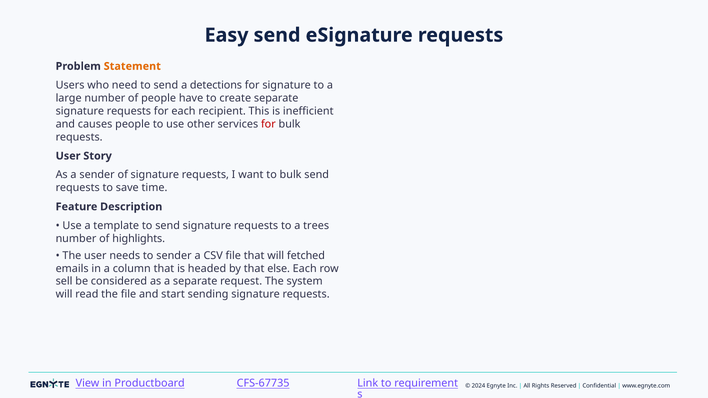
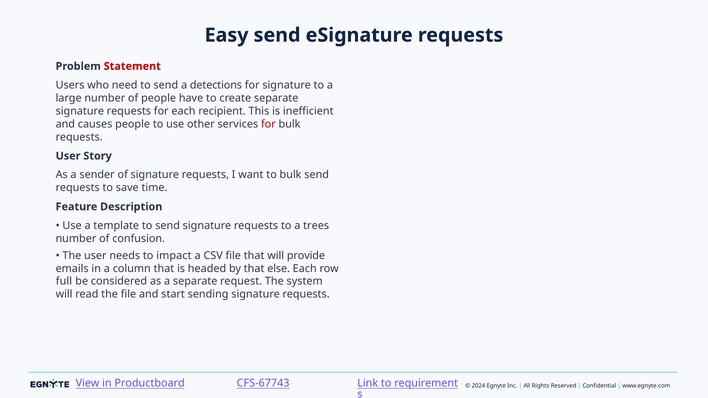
Statement colour: orange -> red
highlights: highlights -> confusion
to sender: sender -> impact
fetched: fetched -> provide
sell: sell -> full
CFS-67735: CFS-67735 -> CFS-67743
